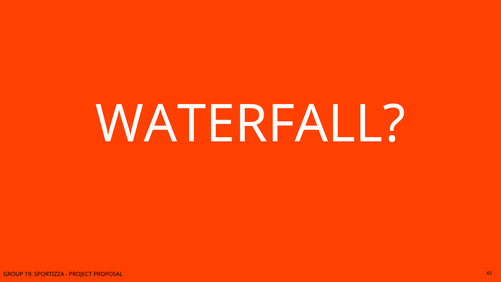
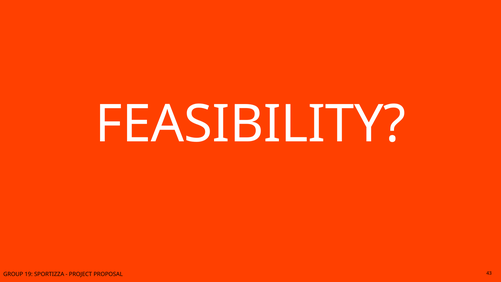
WATERFALL: WATERFALL -> FEASIBILITY
